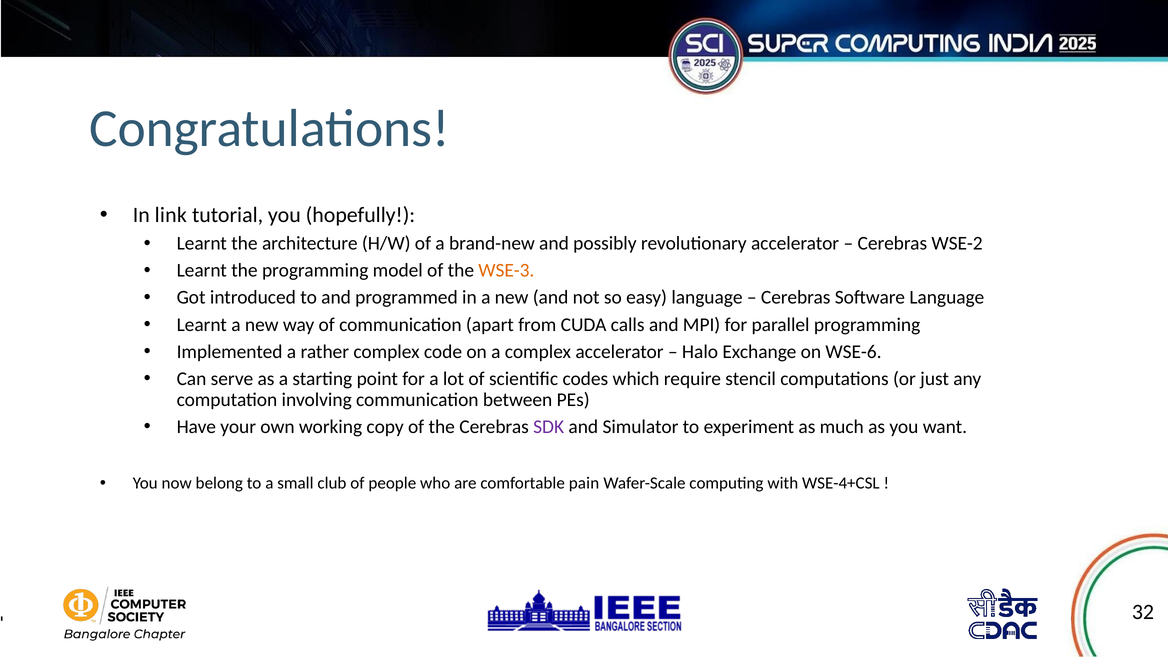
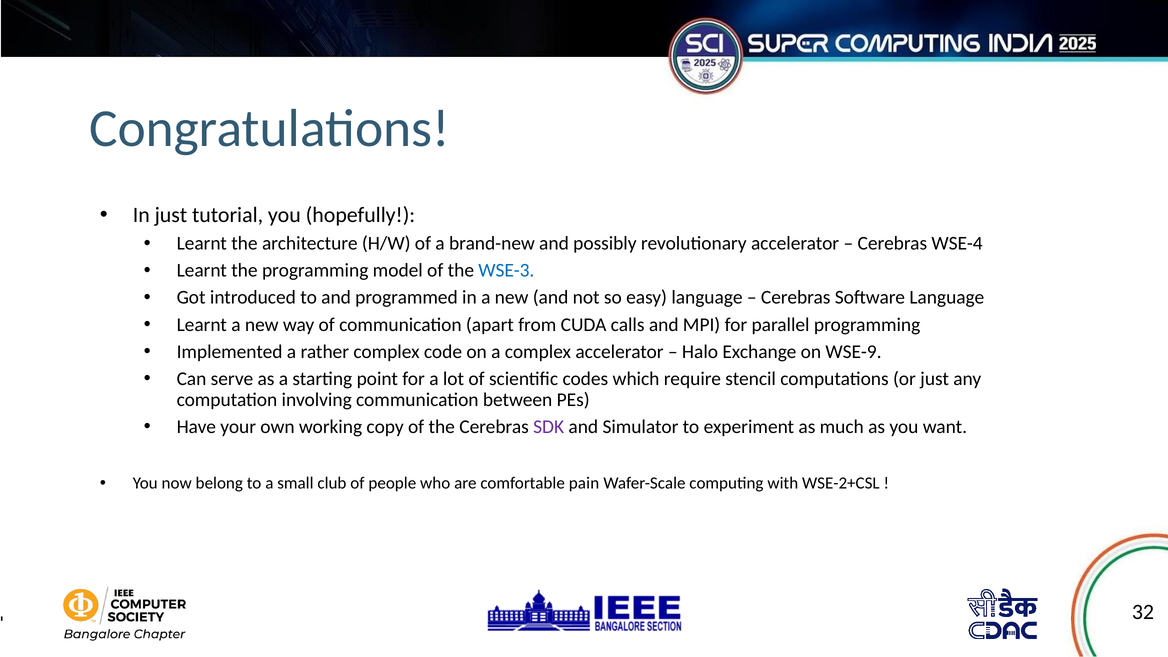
In link: link -> just
WSE-2: WSE-2 -> WSE-4
WSE-3 colour: orange -> blue
WSE-6: WSE-6 -> WSE-9
WSE-4+CSL: WSE-4+CSL -> WSE-2+CSL
